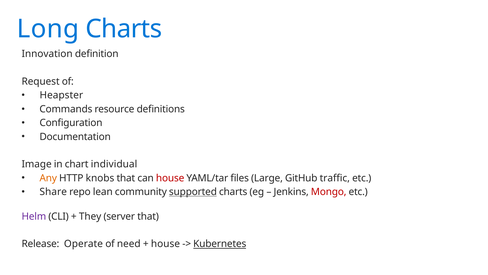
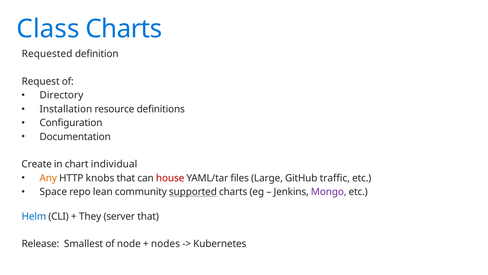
Long: Long -> Class
Innovation: Innovation -> Requested
Heapster: Heapster -> Directory
Commands: Commands -> Installation
Image: Image -> Create
Share: Share -> Space
Mongo colour: red -> purple
Helm colour: purple -> blue
Operate: Operate -> Smallest
need: need -> node
house at (165, 244): house -> nodes
Kubernetes underline: present -> none
